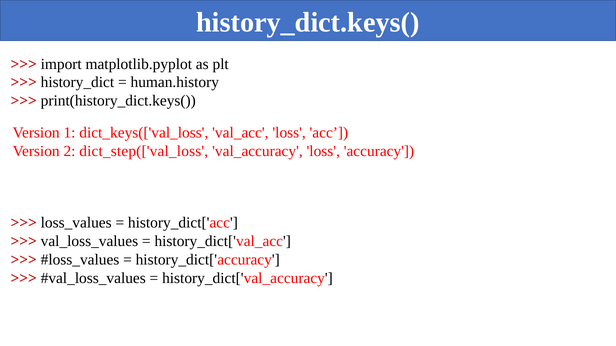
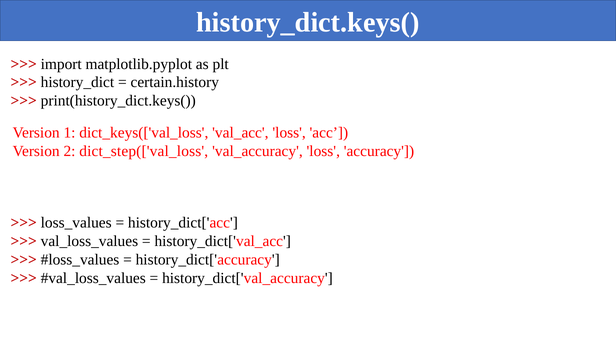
human.history: human.history -> certain.history
